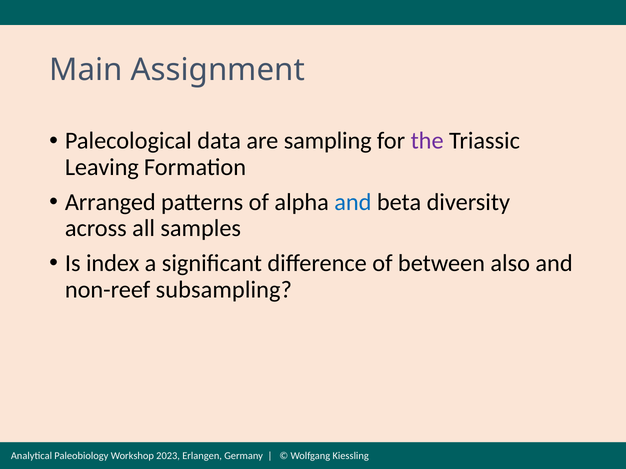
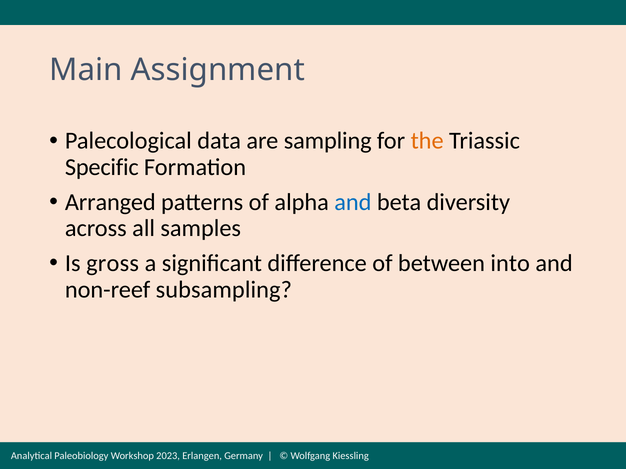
the colour: purple -> orange
Leaving: Leaving -> Specific
index: index -> gross
also: also -> into
